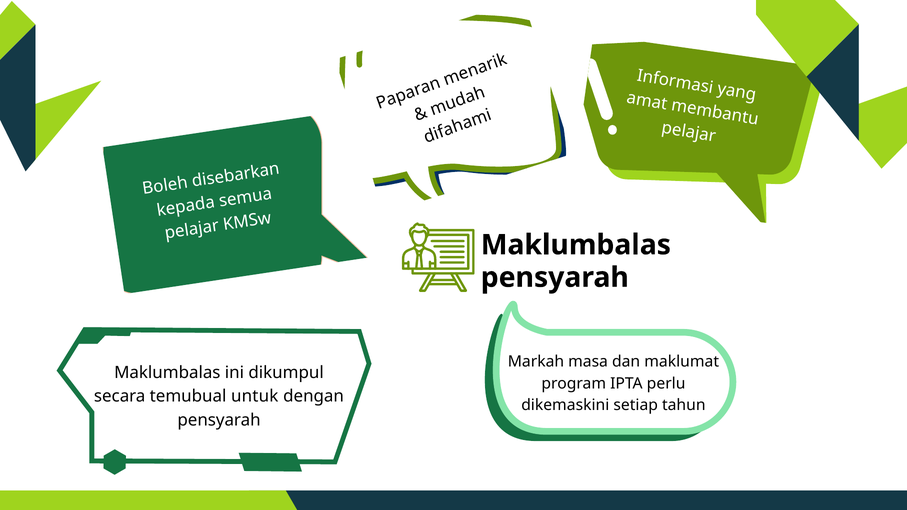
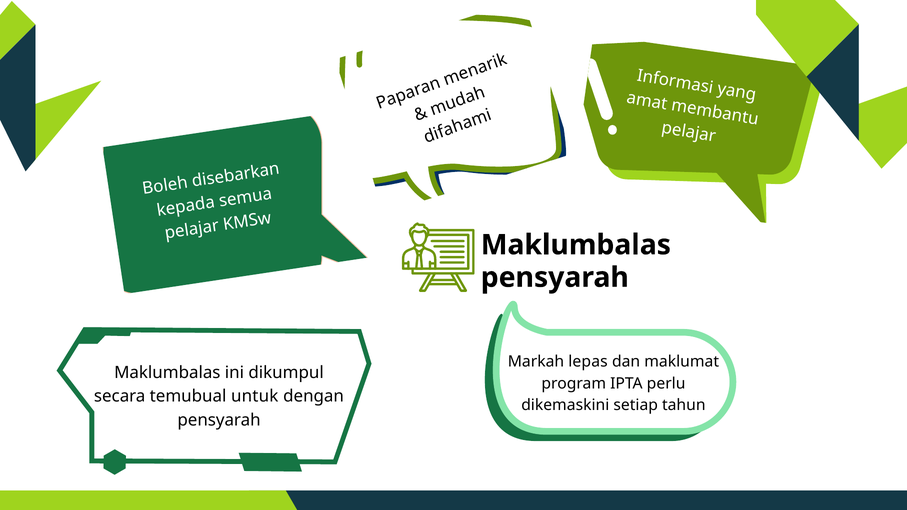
masa: masa -> lepas
